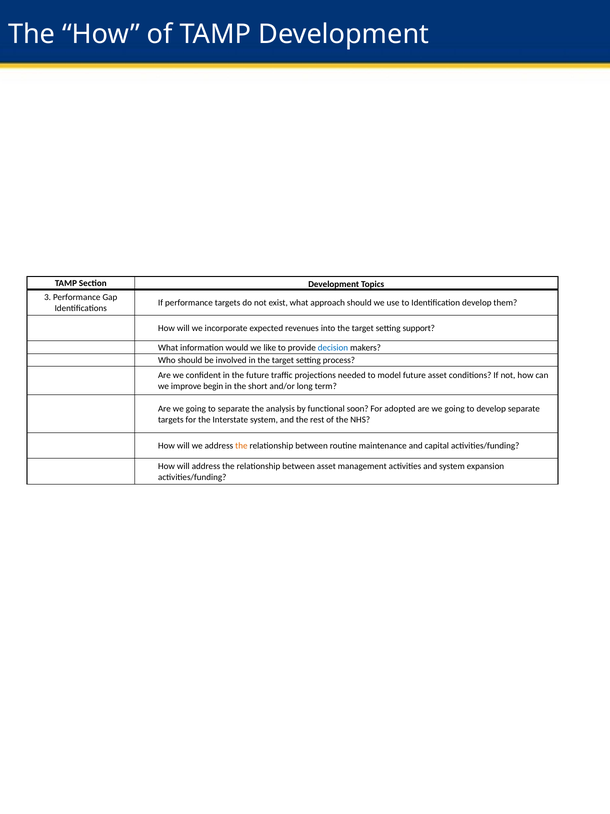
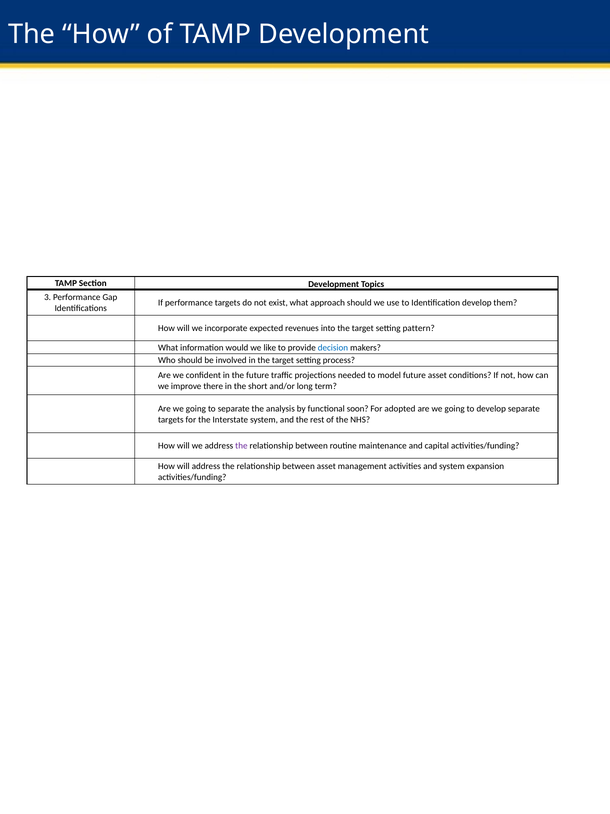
support: support -> pattern
begin: begin -> there
the at (241, 446) colour: orange -> purple
